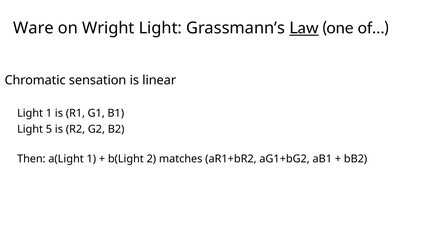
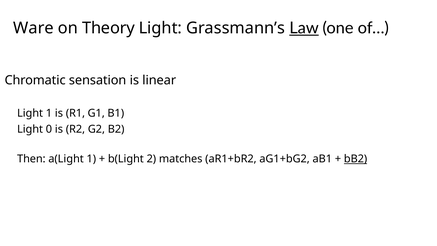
Wright: Wright -> Theory
5: 5 -> 0
bB2 underline: none -> present
